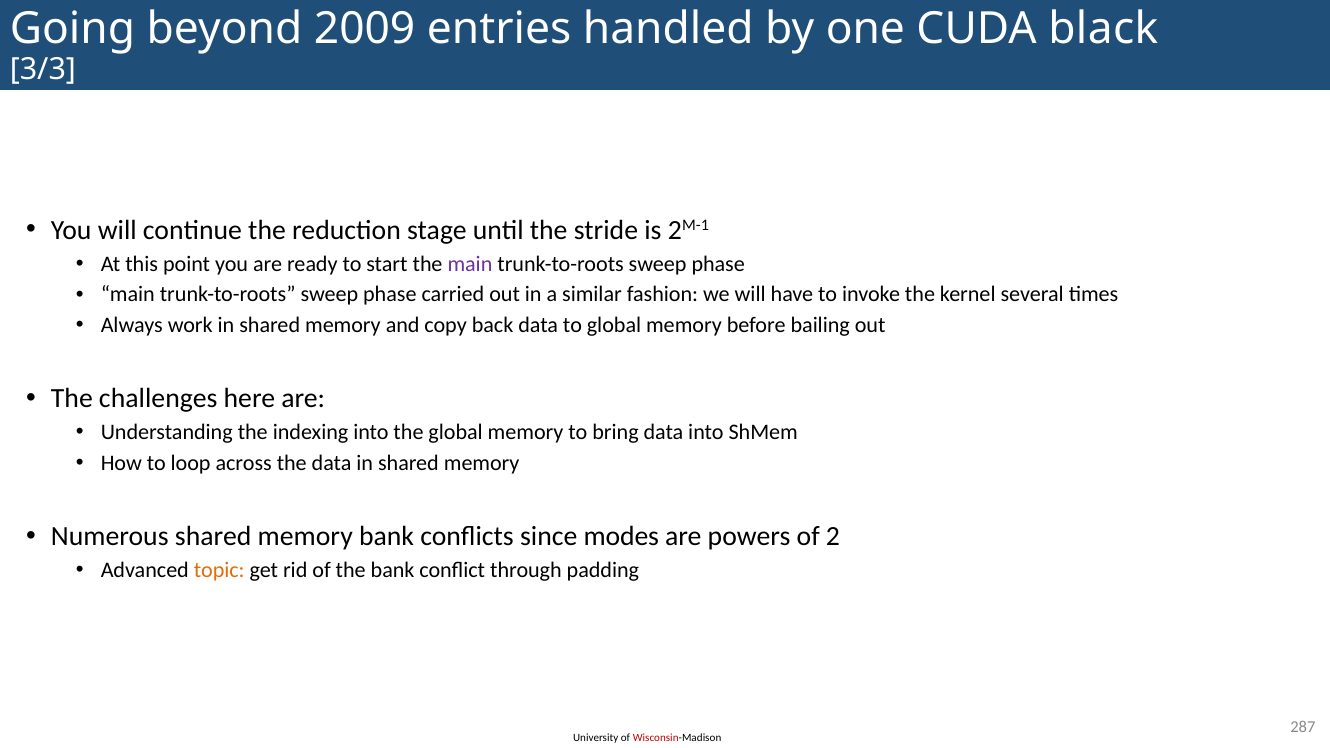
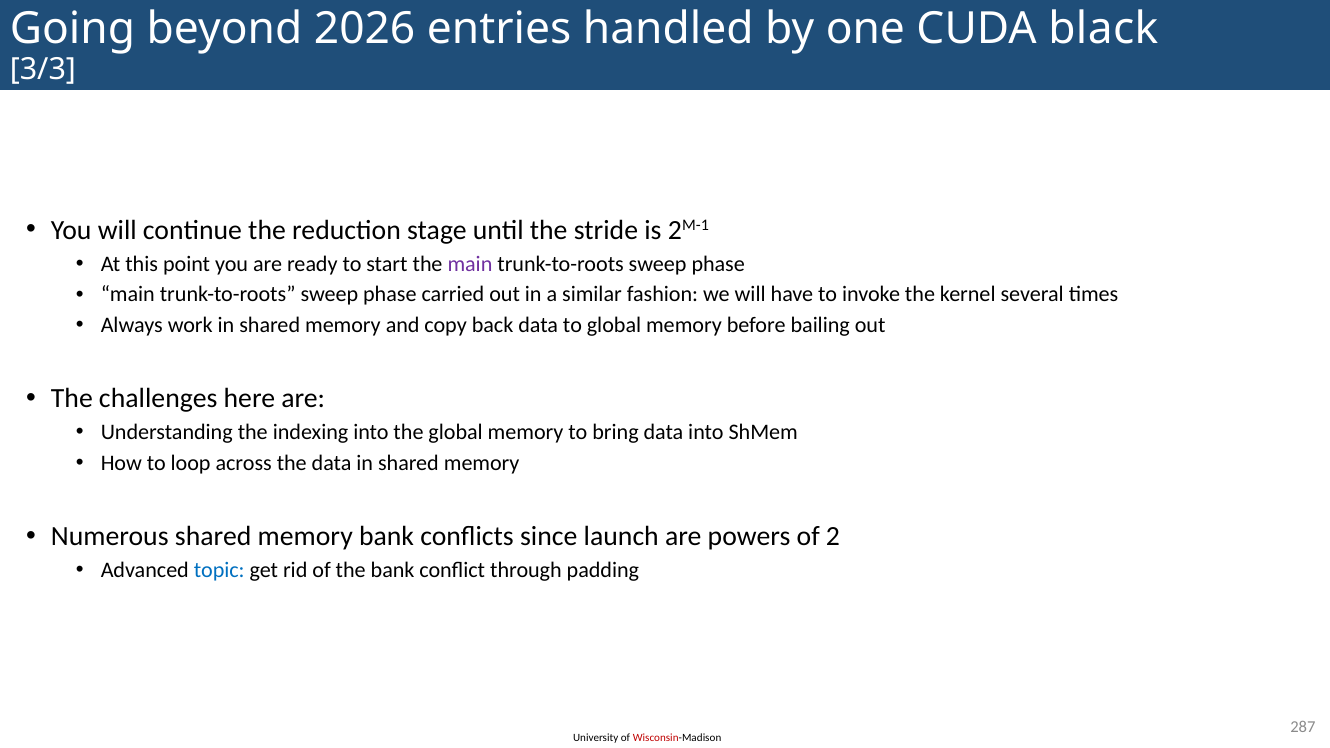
2009: 2009 -> 2026
modes: modes -> launch
topic colour: orange -> blue
